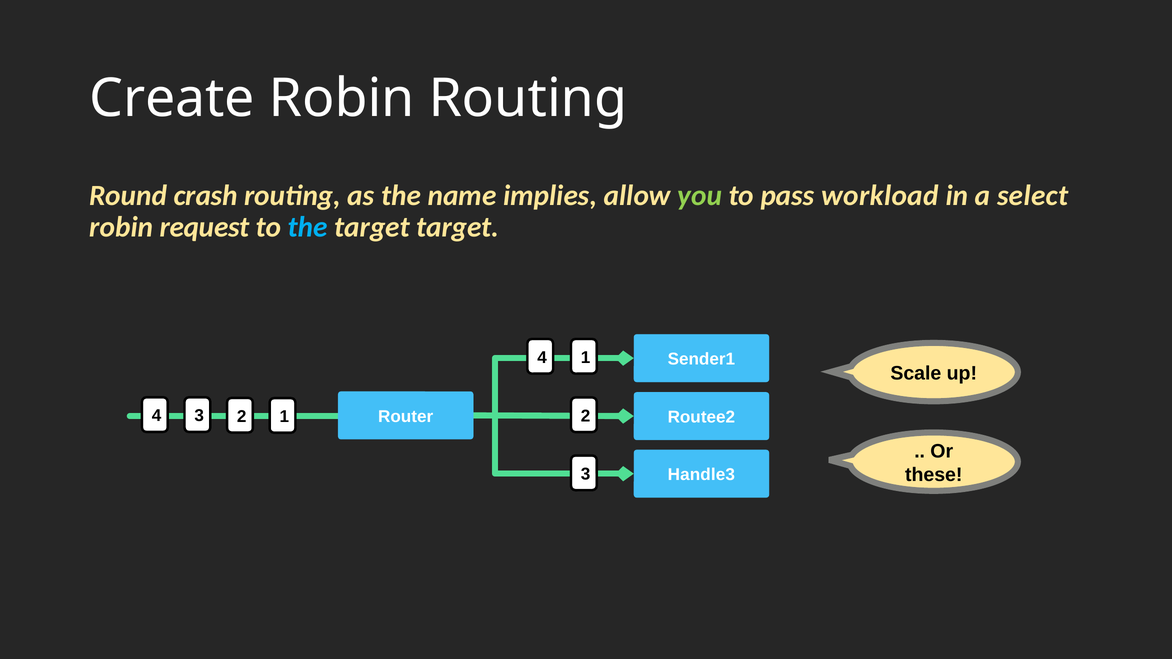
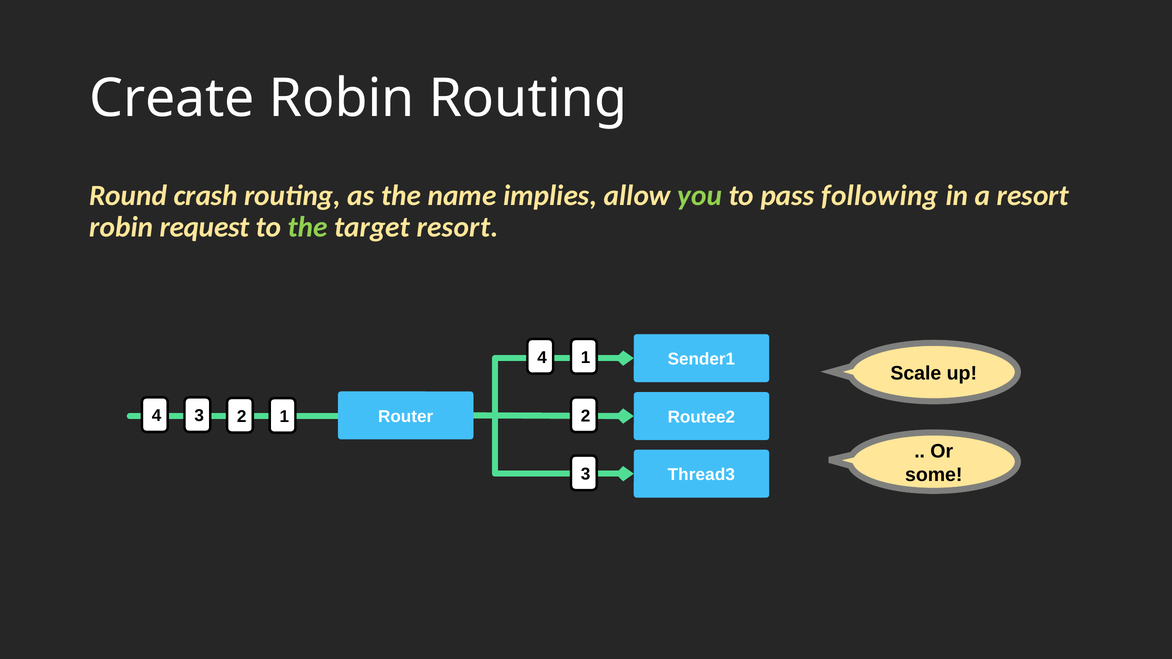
workload: workload -> following
a select: select -> resort
the at (308, 227) colour: light blue -> light green
target target: target -> resort
these: these -> some
Handle3: Handle3 -> Thread3
